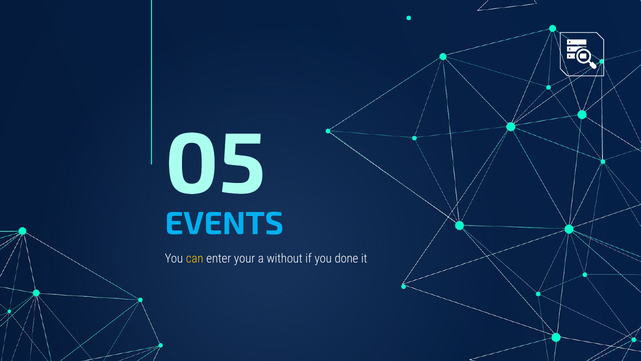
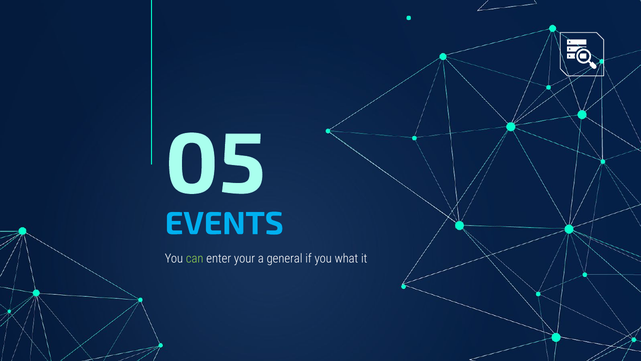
can colour: yellow -> light green
without: without -> general
done: done -> what
